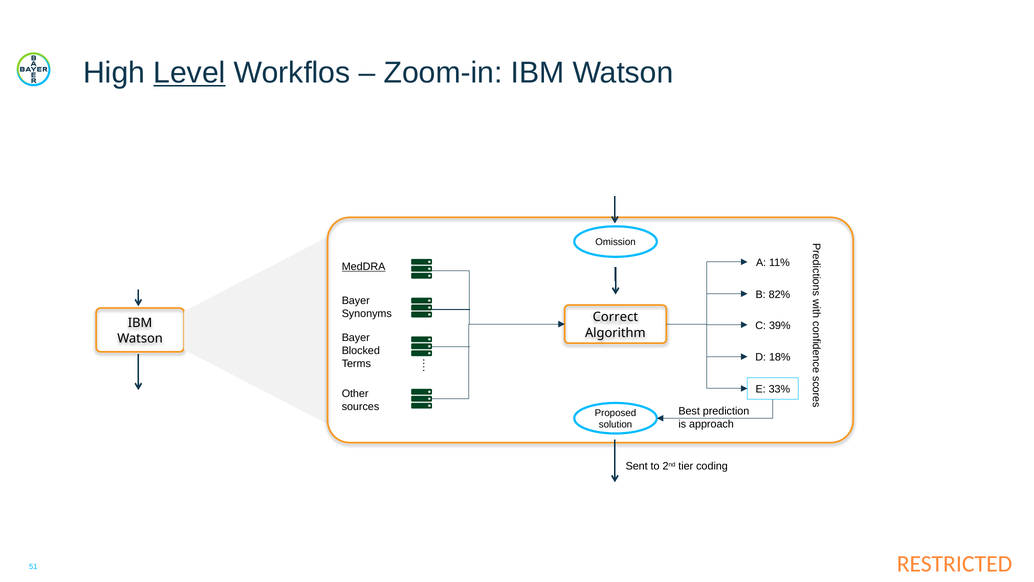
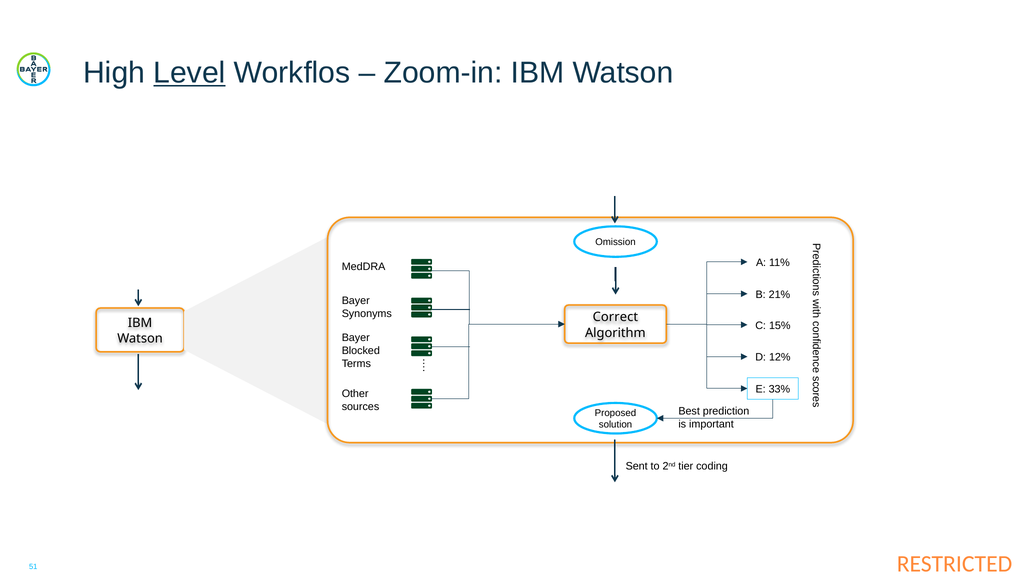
MedDRA underline: present -> none
82%: 82% -> 21%
39%: 39% -> 15%
18%: 18% -> 12%
approach: approach -> important
